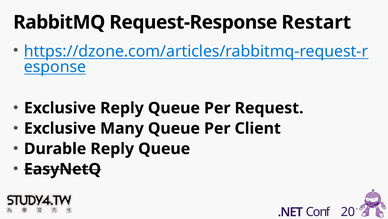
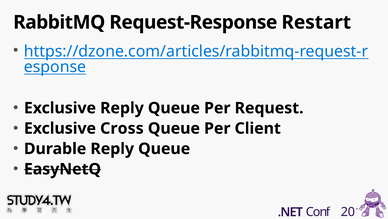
Many: Many -> Cross
